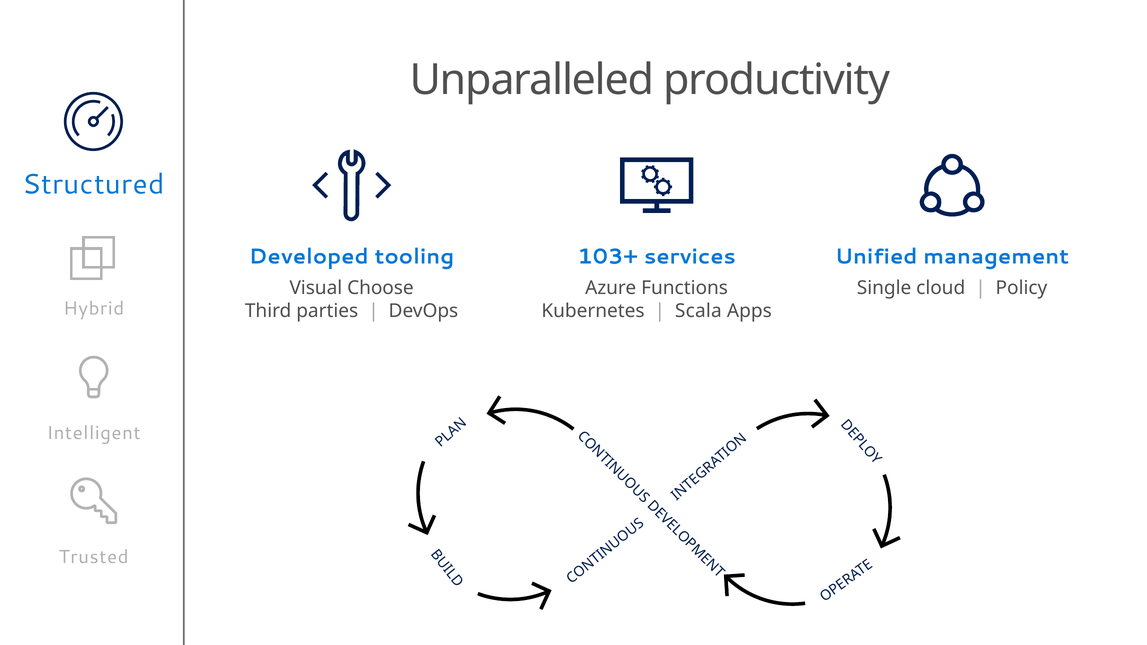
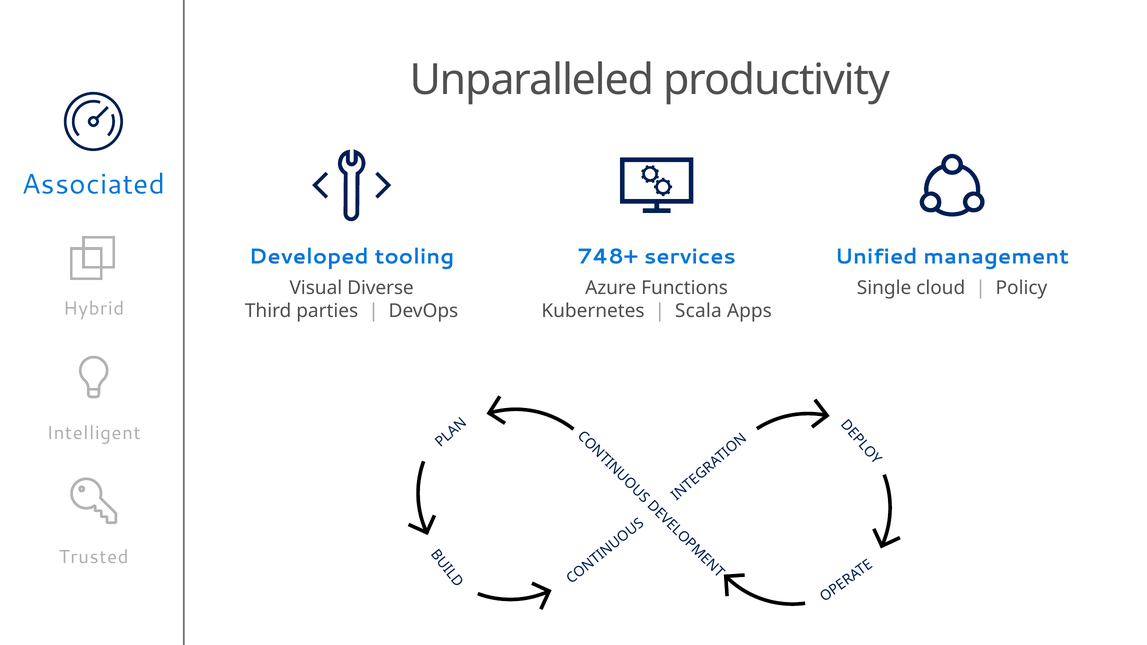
Structured: Structured -> Associated
103+: 103+ -> 748+
Choose: Choose -> Diverse
